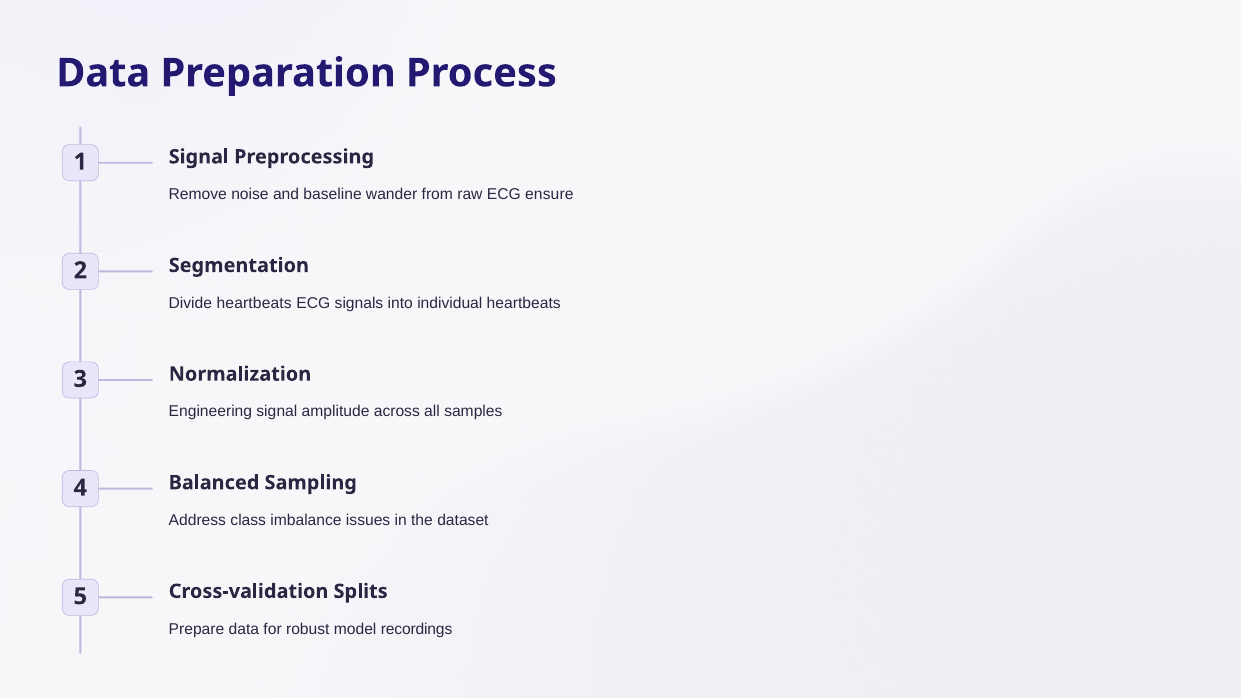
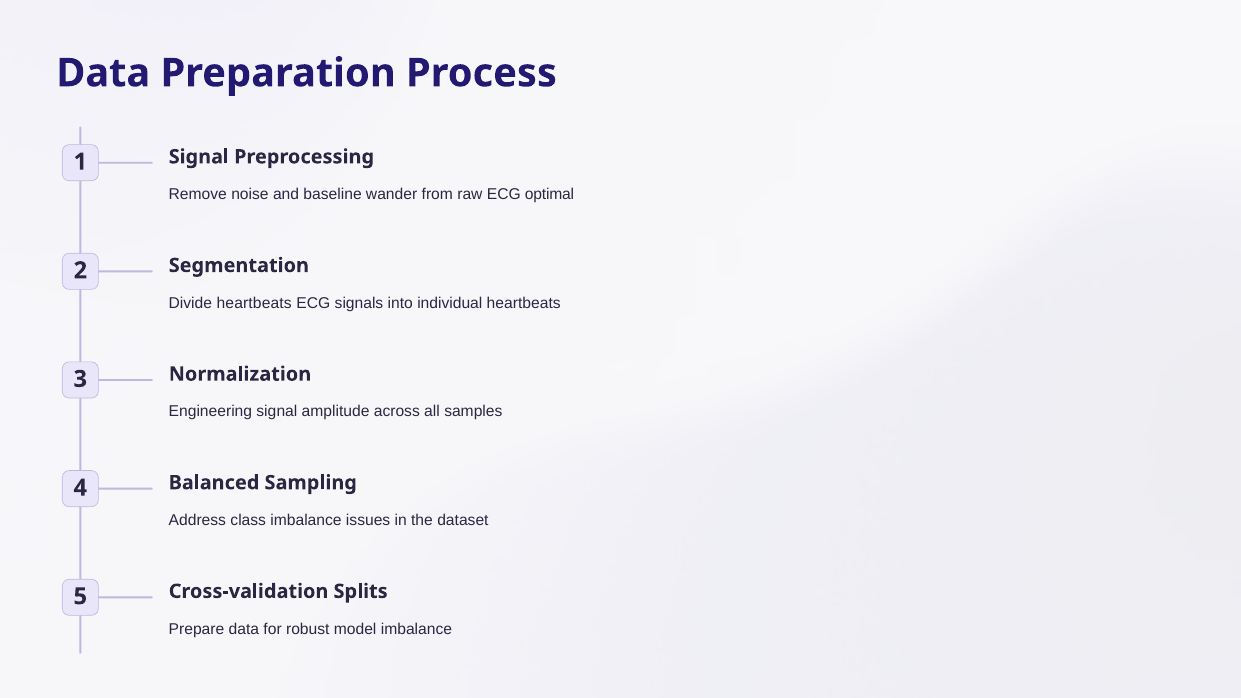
ensure: ensure -> optimal
model recordings: recordings -> imbalance
